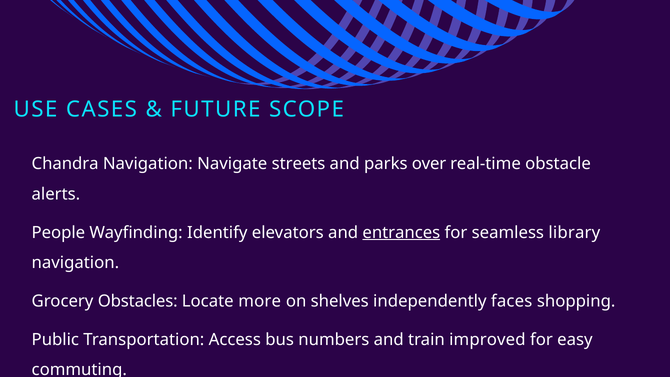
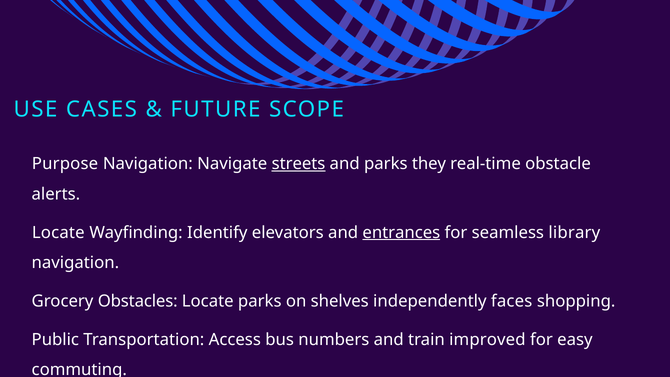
Chandra: Chandra -> Purpose
streets underline: none -> present
over: over -> they
People at (58, 232): People -> Locate
Locate more: more -> parks
